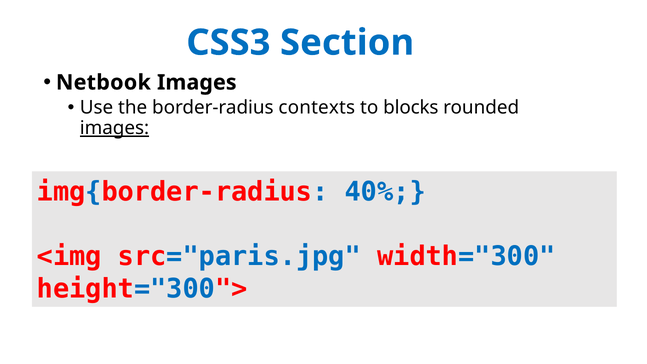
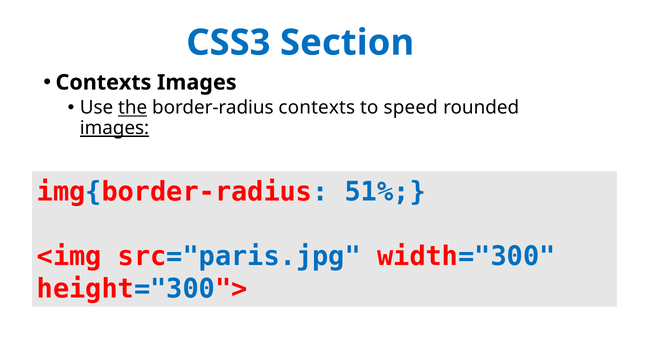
Netbook at (103, 82): Netbook -> Contexts
the underline: none -> present
blocks: blocks -> speed
40%: 40% -> 51%
